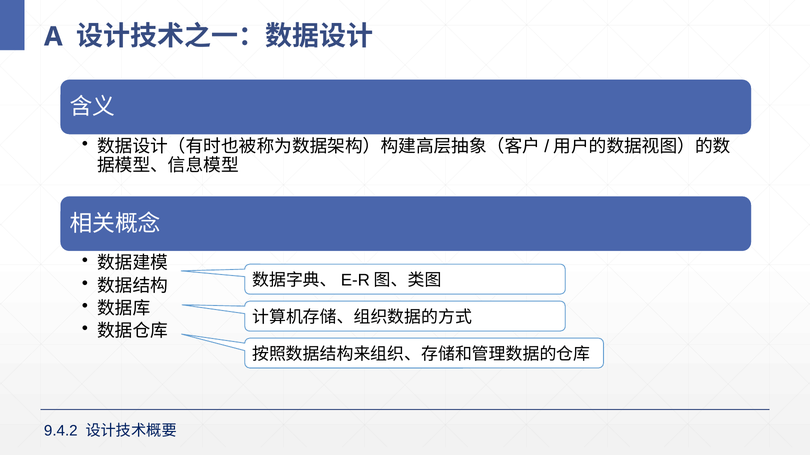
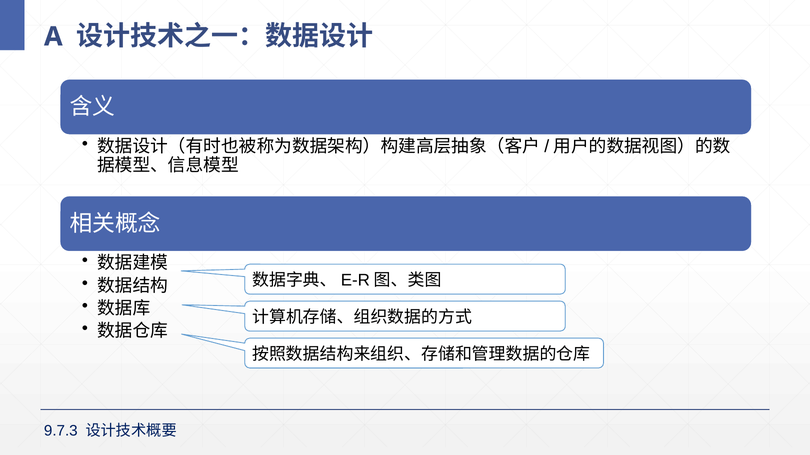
9.4.2: 9.4.2 -> 9.7.3
